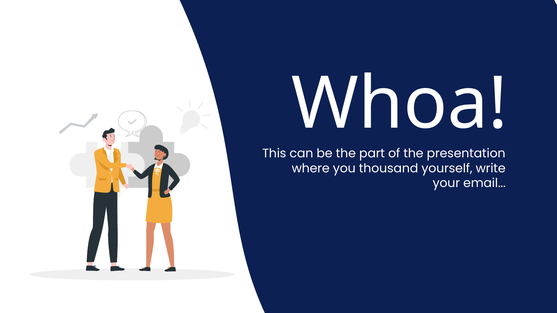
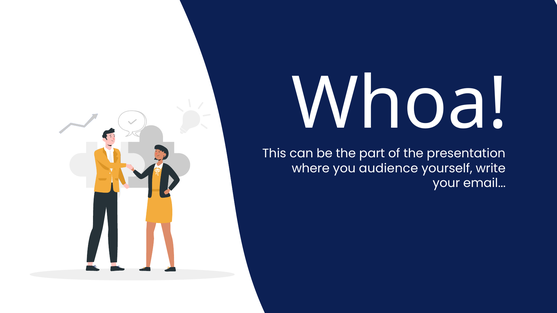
thousand: thousand -> audience
